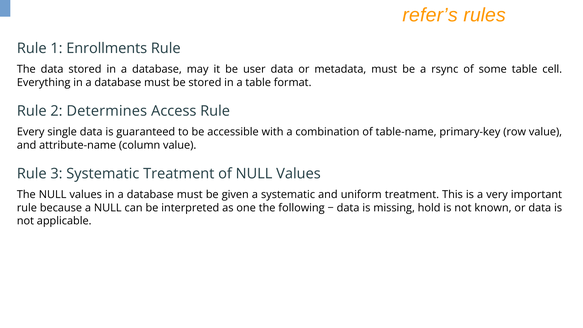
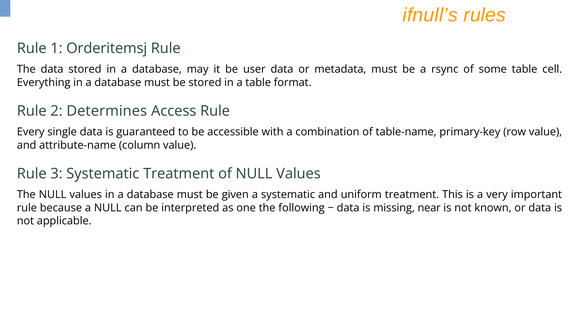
refer’s: refer’s -> ifnull’s
Enrollments: Enrollments -> Orderitemsj
hold: hold -> near
